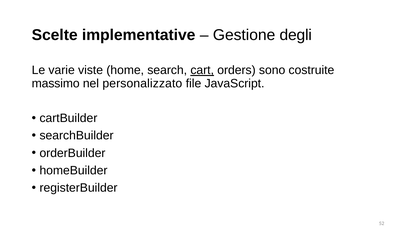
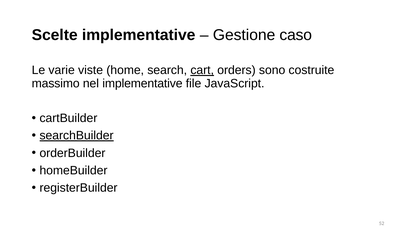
degli: degli -> caso
nel personalizzato: personalizzato -> implementative
searchBuilder underline: none -> present
